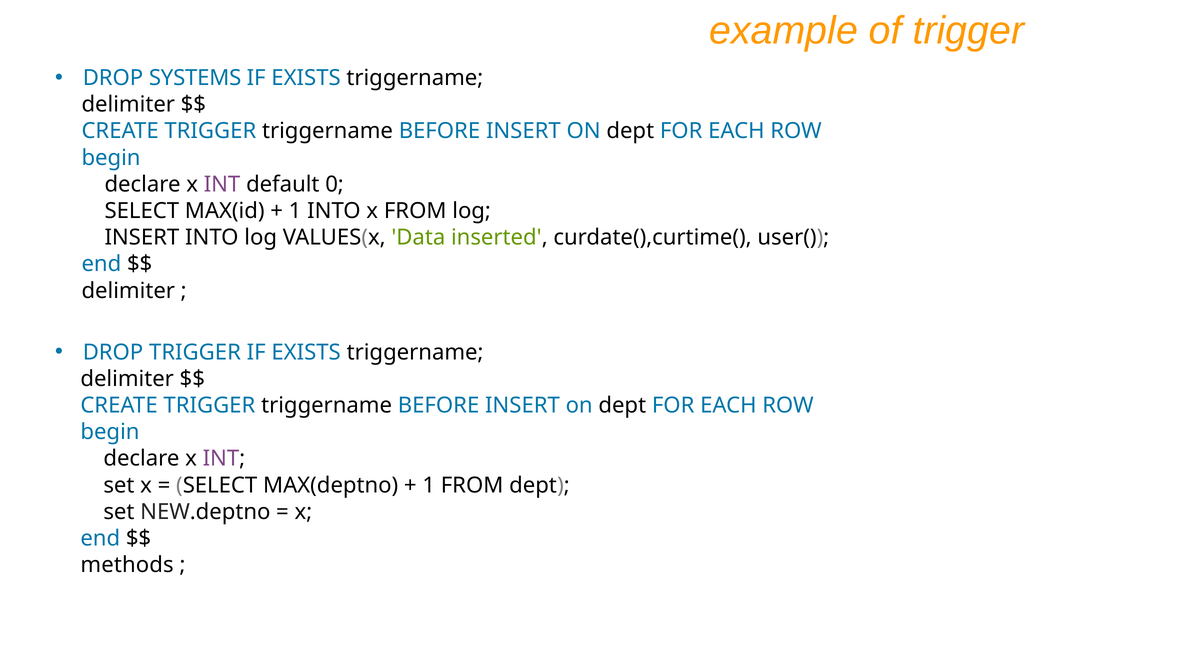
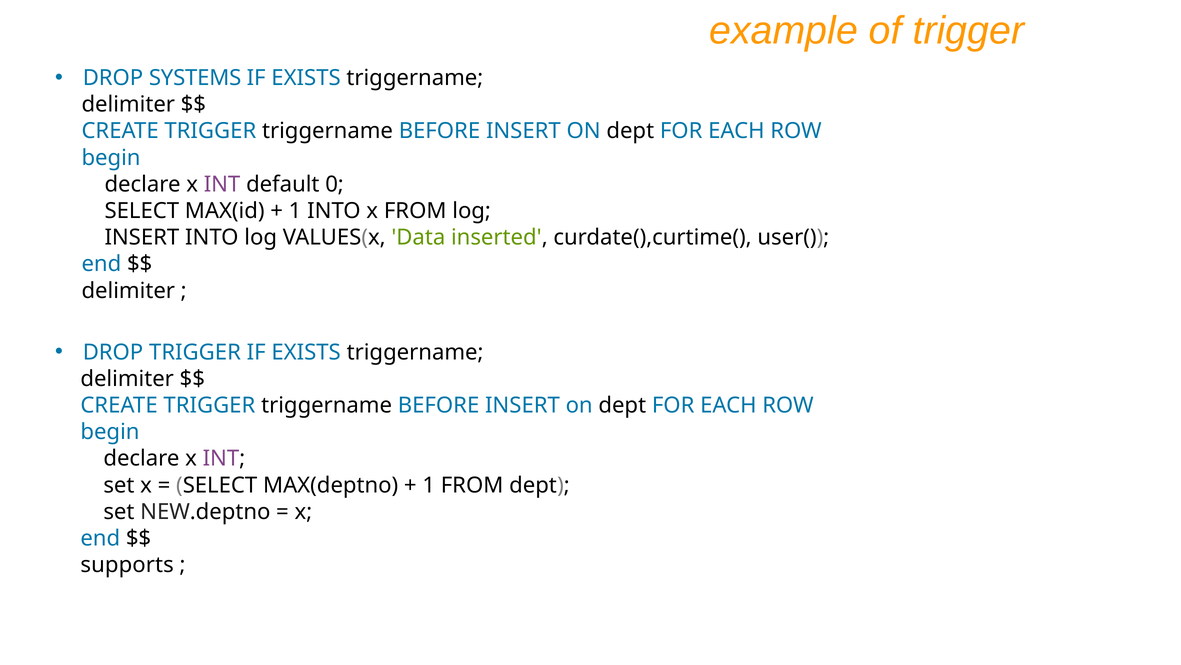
methods: methods -> supports
